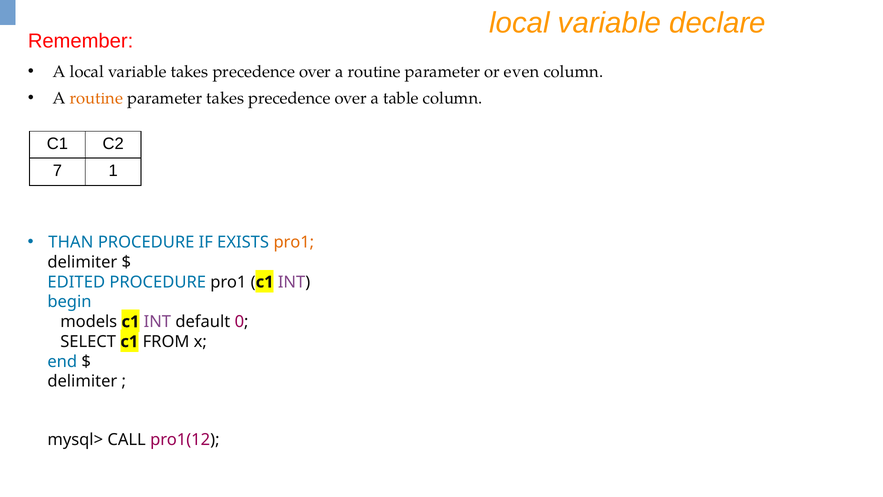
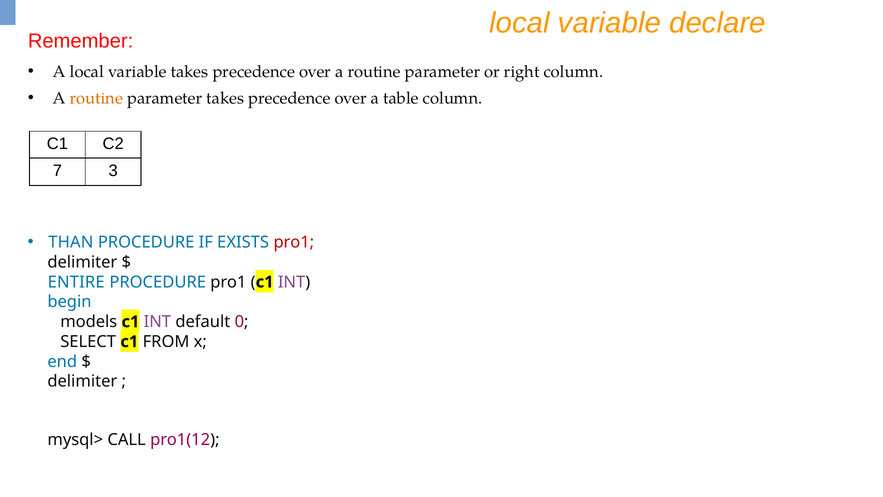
even: even -> right
1: 1 -> 3
pro1 at (294, 242) colour: orange -> red
EDITED: EDITED -> ENTIRE
